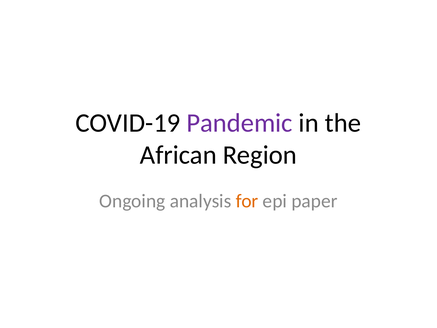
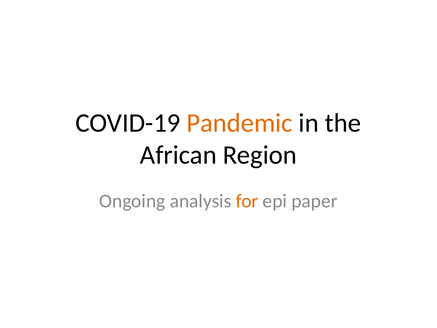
Pandemic colour: purple -> orange
